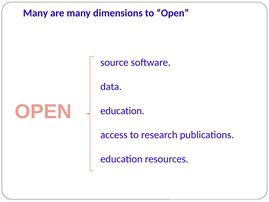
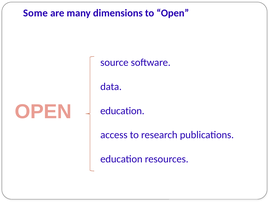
Many at (35, 13): Many -> Some
